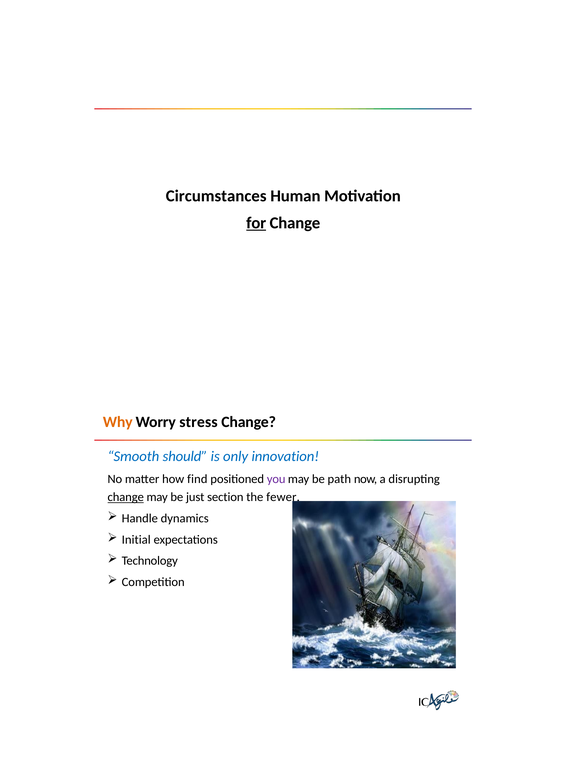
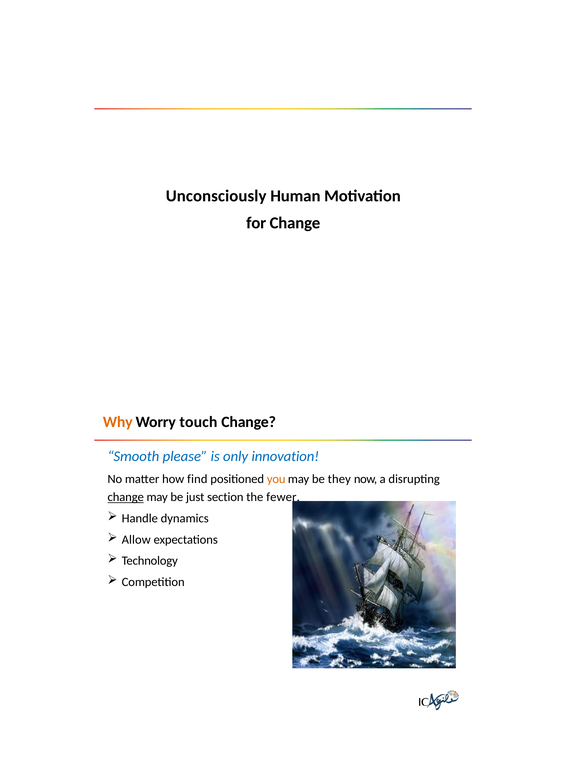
Circumstances: Circumstances -> Unconsciously
for underline: present -> none
stress: stress -> touch
should: should -> please
you colour: purple -> orange
path: path -> they
Initial: Initial -> Allow
